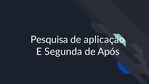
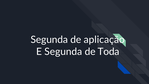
Pesquisa at (49, 40): Pesquisa -> Segunda
Após: Após -> Toda
